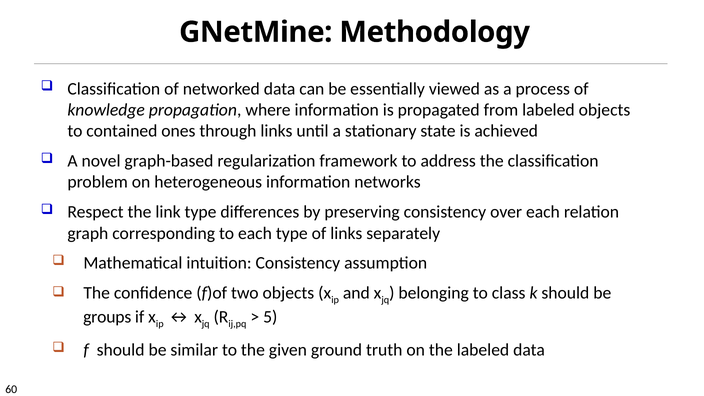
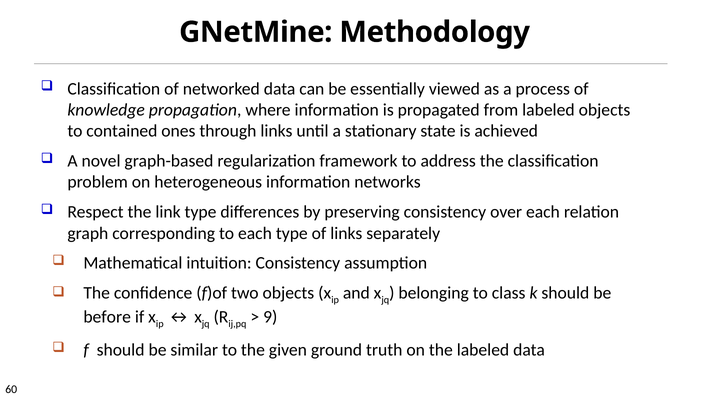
groups: groups -> before
5: 5 -> 9
